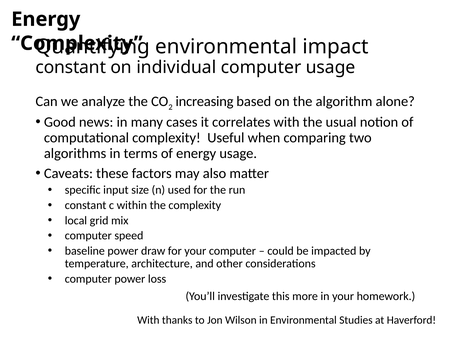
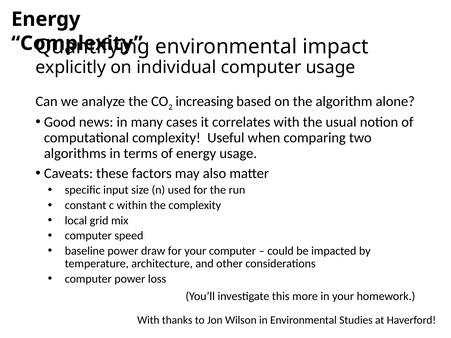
constant at (71, 67): constant -> explicitly
